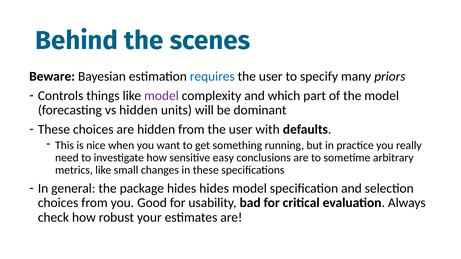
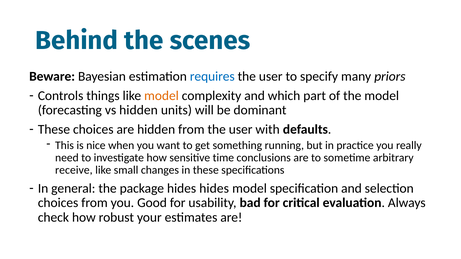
model at (161, 96) colour: purple -> orange
easy: easy -> time
metrics: metrics -> receive
